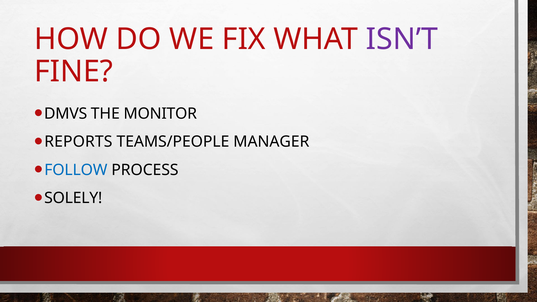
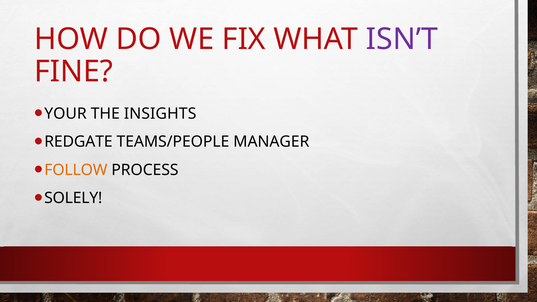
DMVS: DMVS -> YOUR
MONITOR: MONITOR -> INSIGHTS
REPORTS: REPORTS -> REDGATE
FOLLOW colour: blue -> orange
